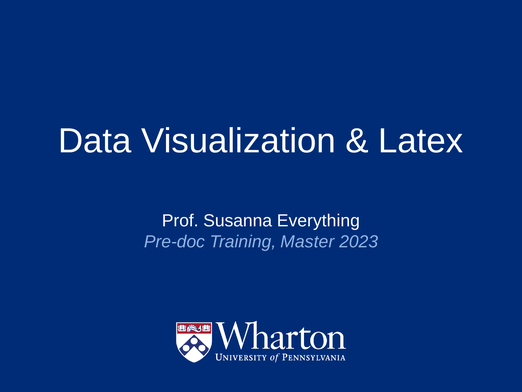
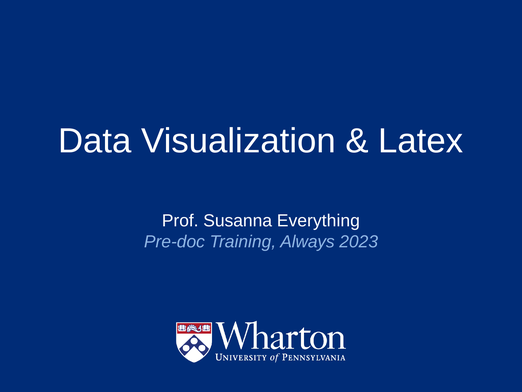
Master: Master -> Always
